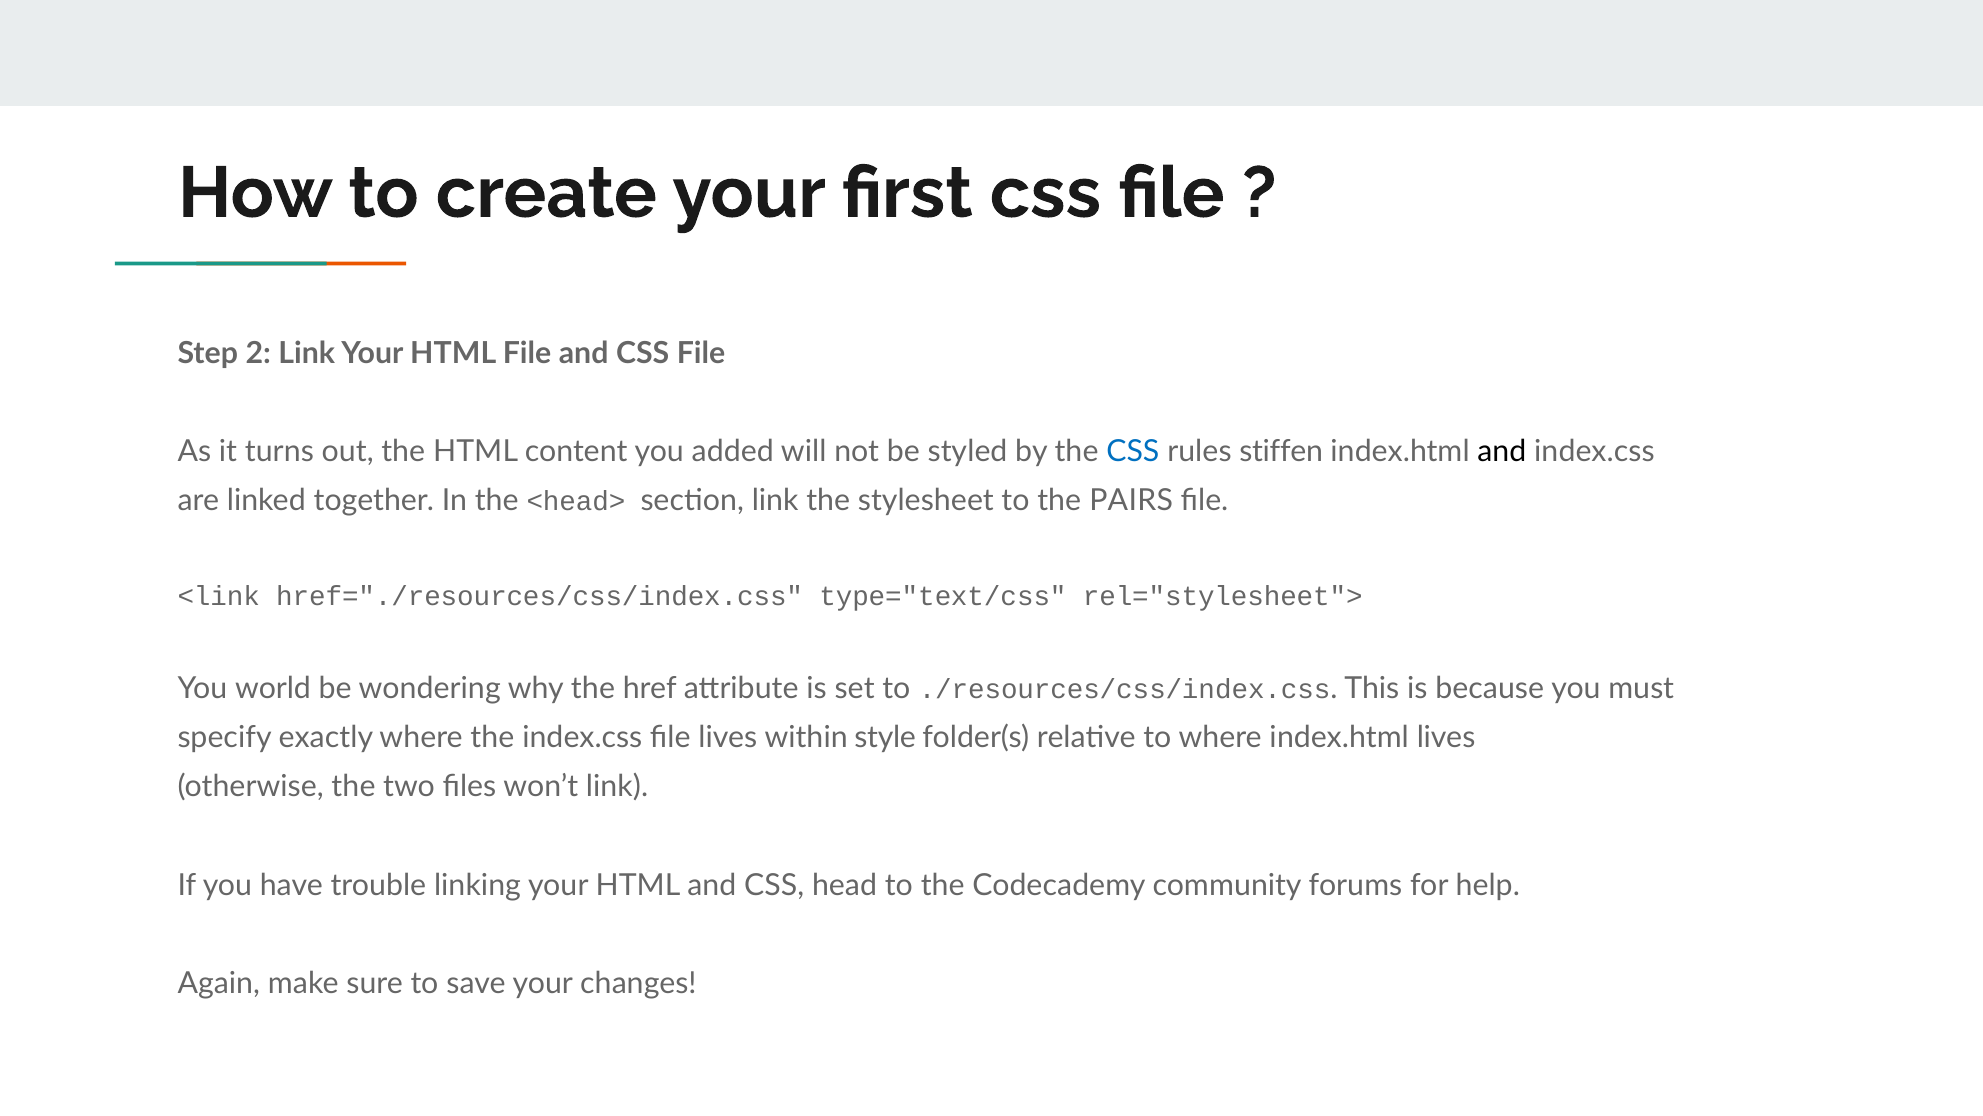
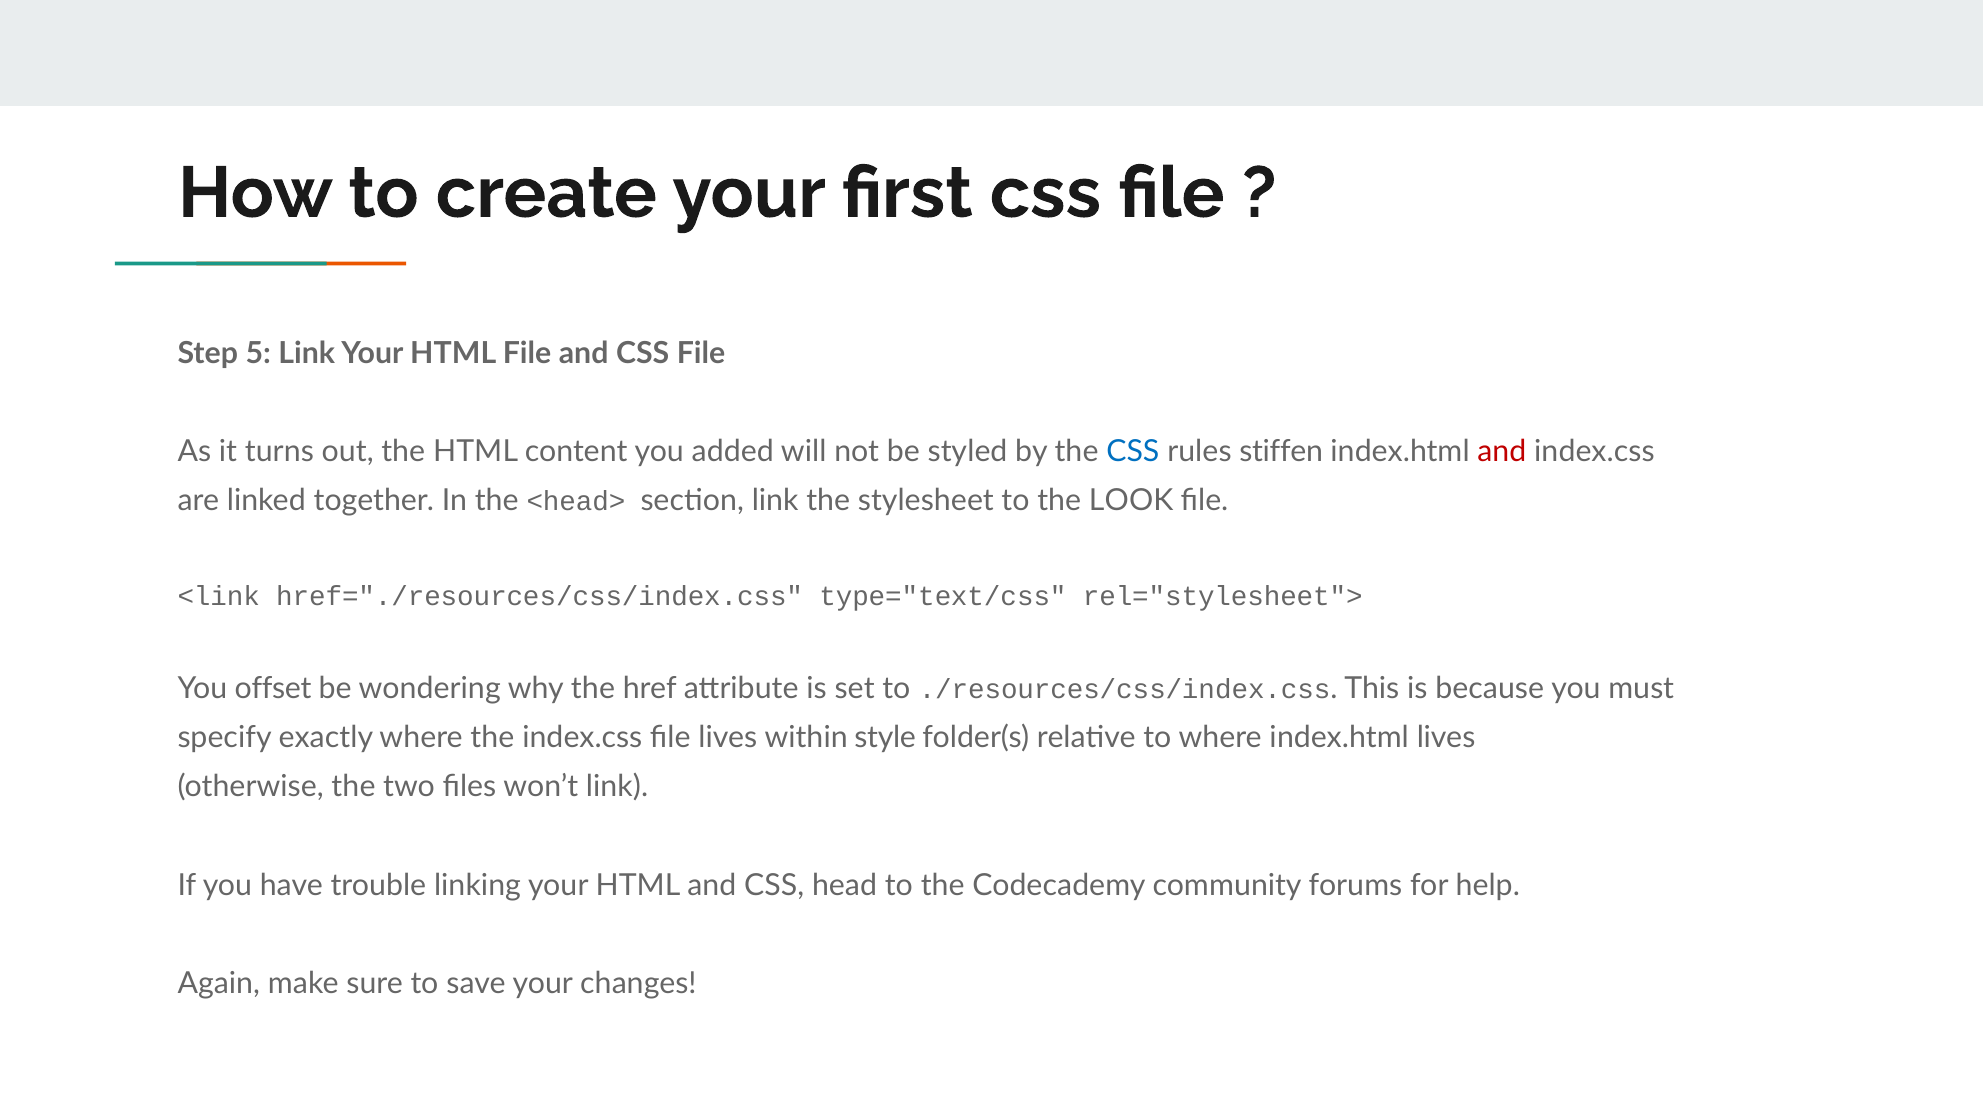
2: 2 -> 5
and at (1502, 452) colour: black -> red
PAIRS: PAIRS -> LOOK
world: world -> offset
